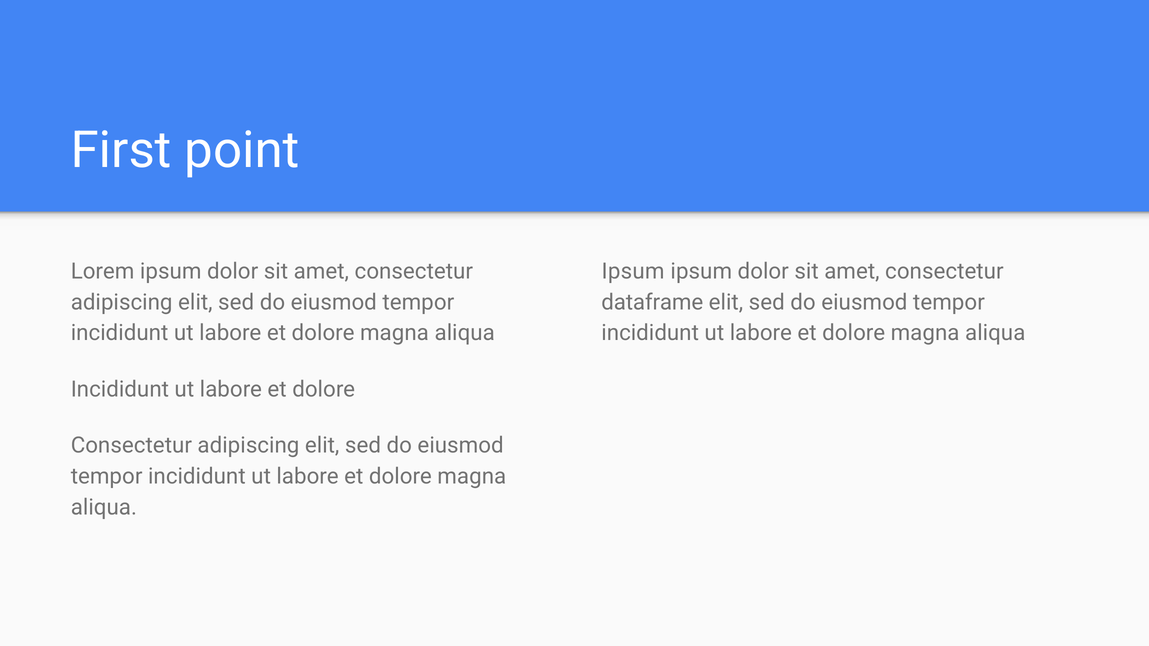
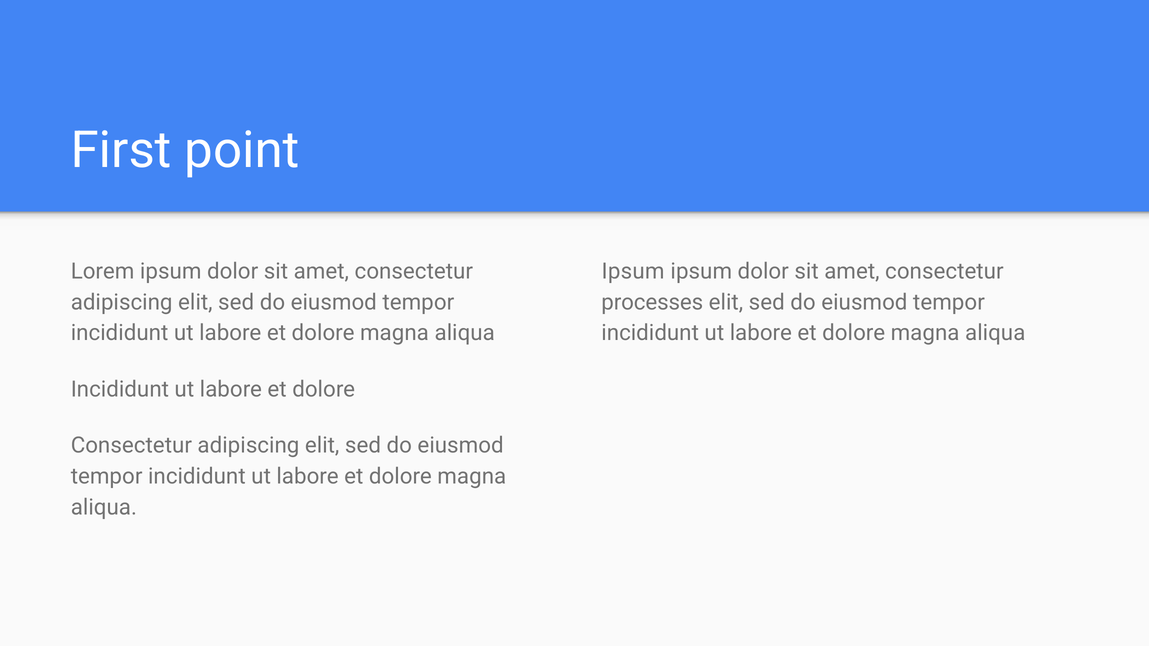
dataframe: dataframe -> processes
